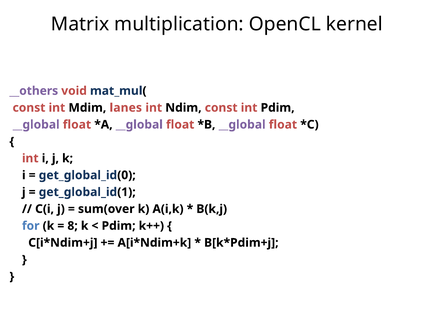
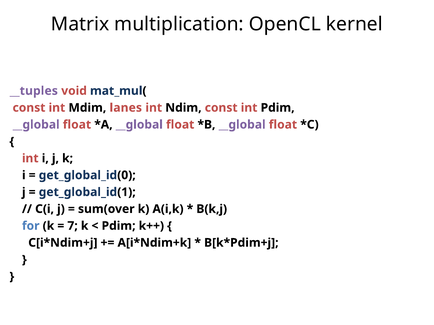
__others: __others -> __tuples
8: 8 -> 7
